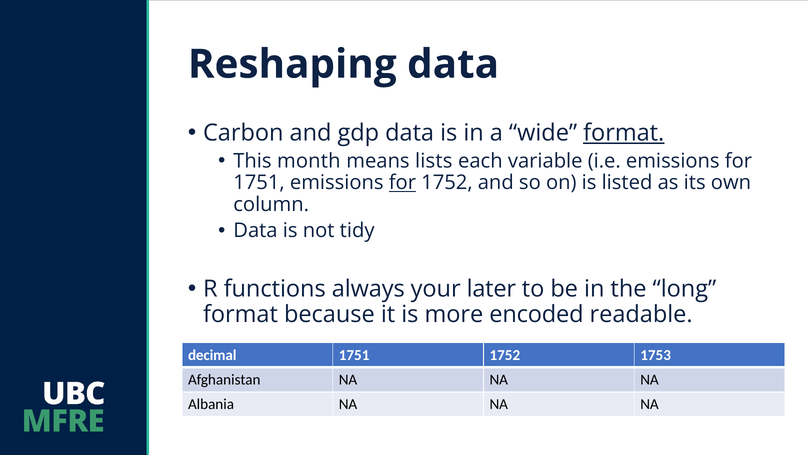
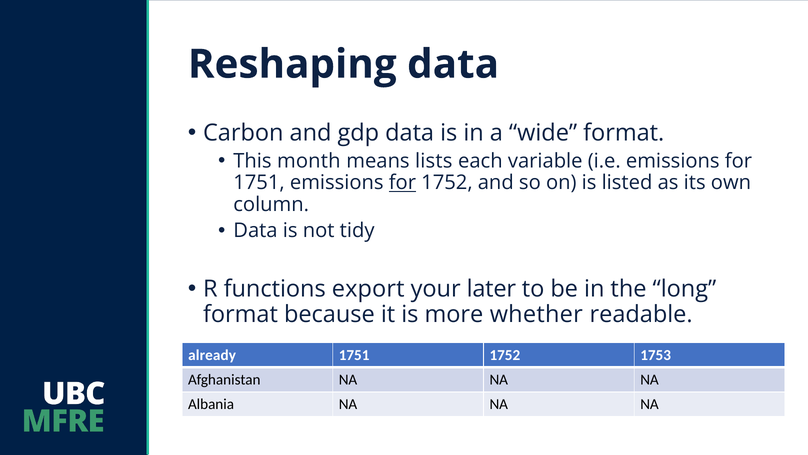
format at (624, 133) underline: present -> none
always: always -> export
encoded: encoded -> whether
decimal: decimal -> already
